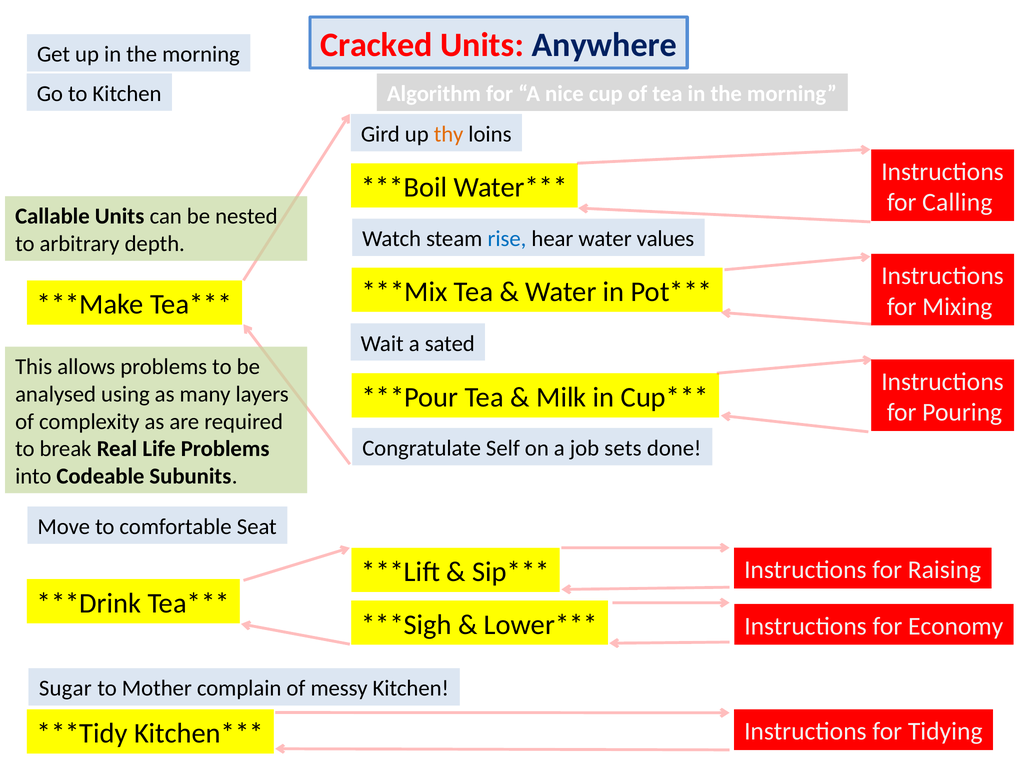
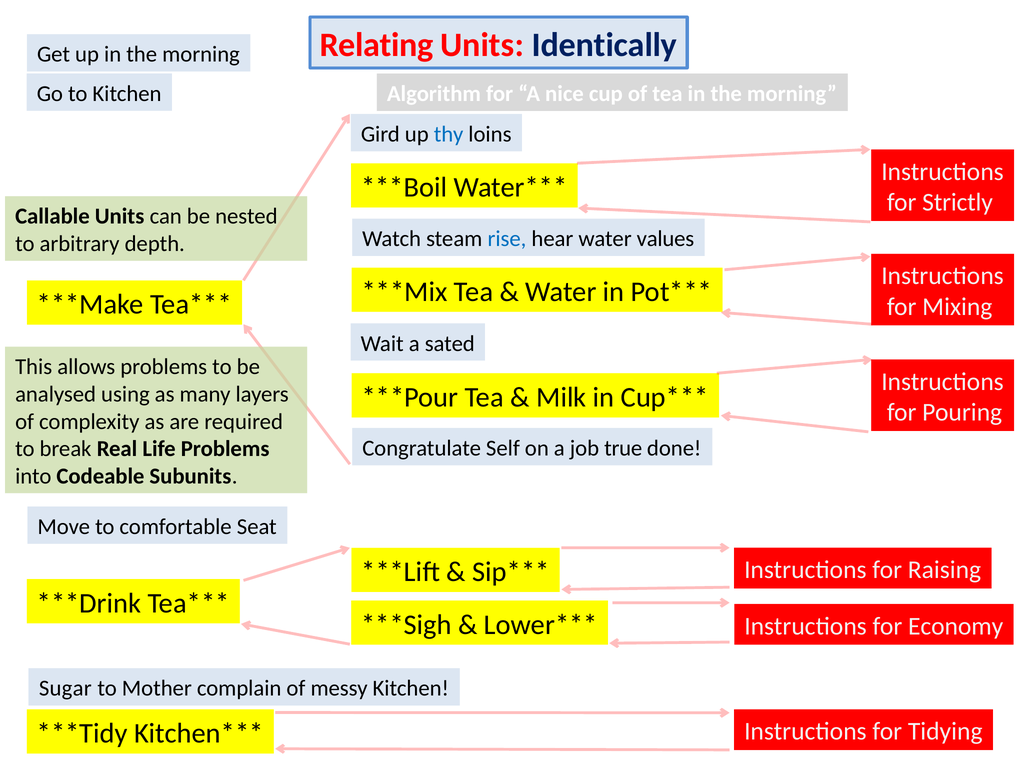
Cracked: Cracked -> Relating
Anywhere: Anywhere -> Identically
thy colour: orange -> blue
Calling: Calling -> Strictly
sets: sets -> true
